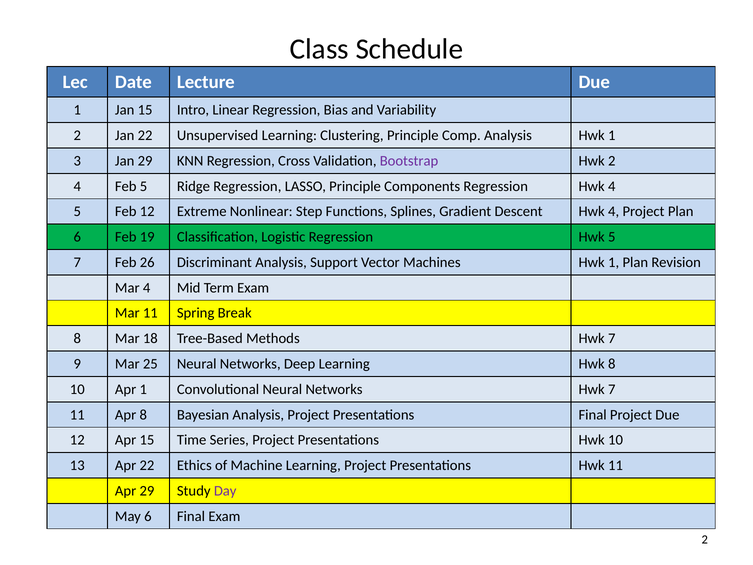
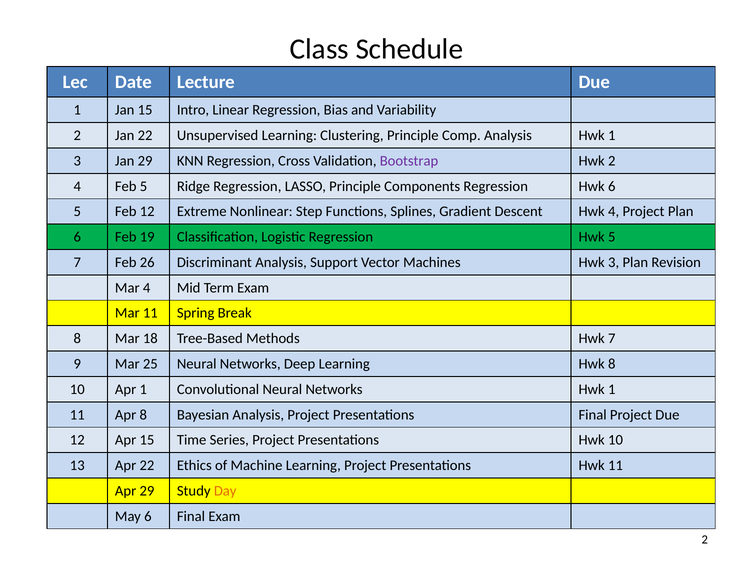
Regression Hwk 4: 4 -> 6
Machines Hwk 1: 1 -> 3
Networks Hwk 7: 7 -> 1
Day colour: purple -> orange
